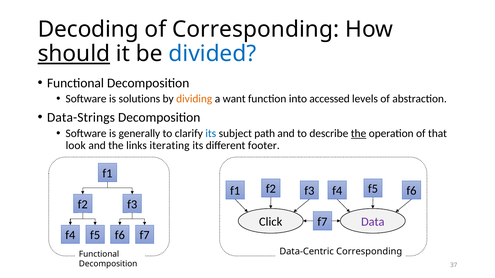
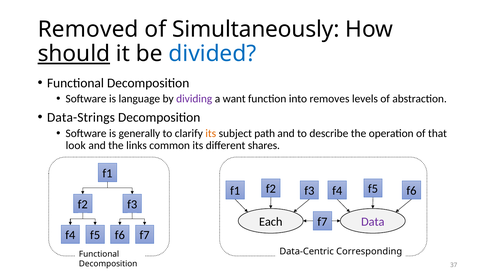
Decoding: Decoding -> Removed
of Corresponding: Corresponding -> Simultaneously
solutions: solutions -> language
dividing colour: orange -> purple
accessed: accessed -> removes
its at (211, 134) colour: blue -> orange
the at (359, 134) underline: present -> none
iterating: iterating -> common
footer: footer -> shares
Click: Click -> Each
